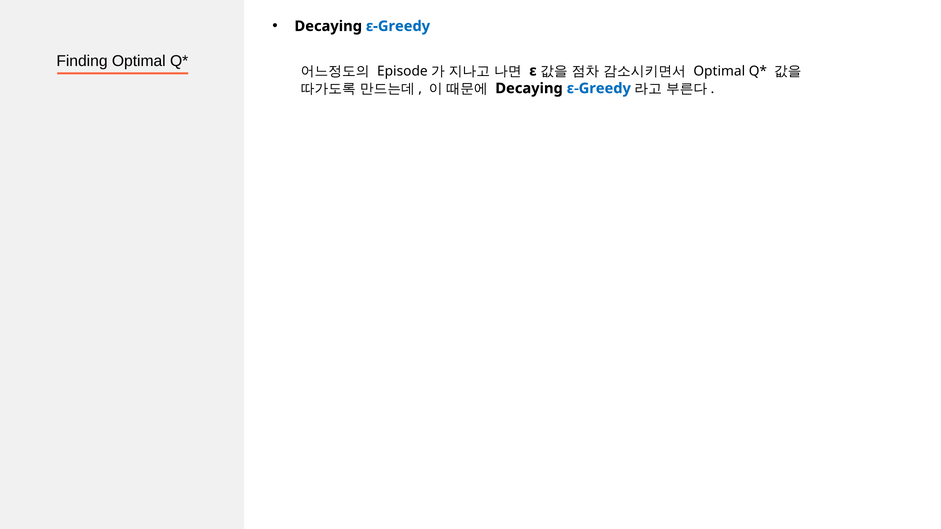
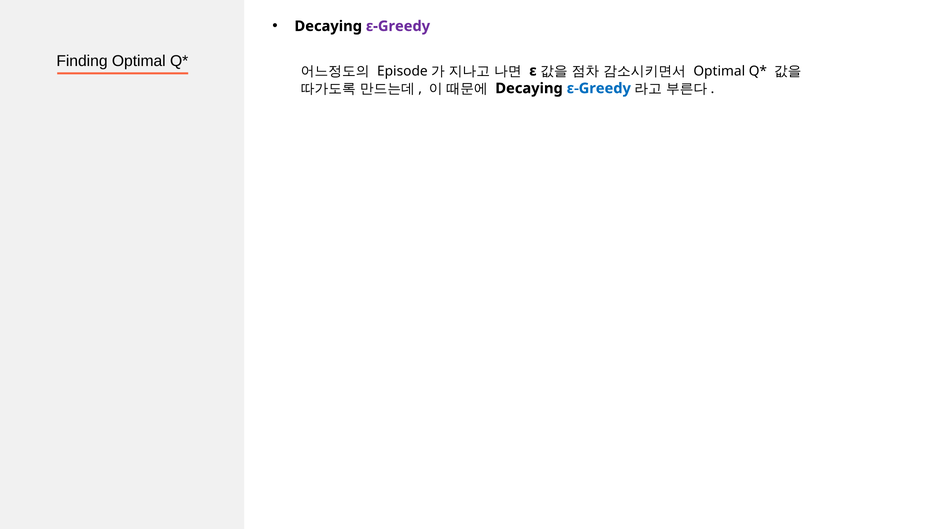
ε-Greedy at (398, 26) colour: blue -> purple
